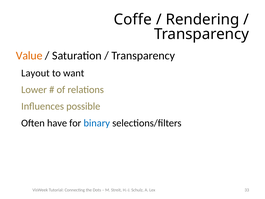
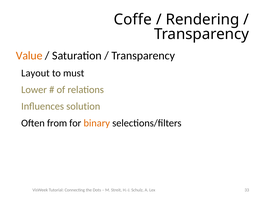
want: want -> must
possible: possible -> solution
have: have -> from
binary colour: blue -> orange
